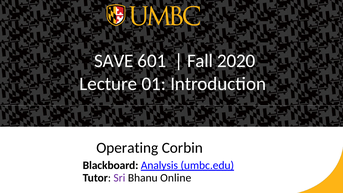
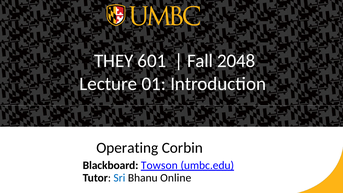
SAVE: SAVE -> THEY
2020: 2020 -> 2048
Analysis: Analysis -> Towson
Sri colour: purple -> blue
